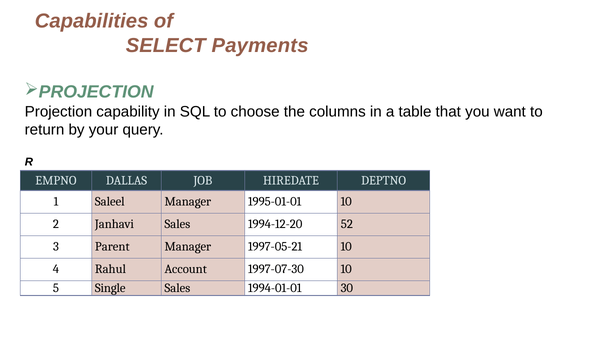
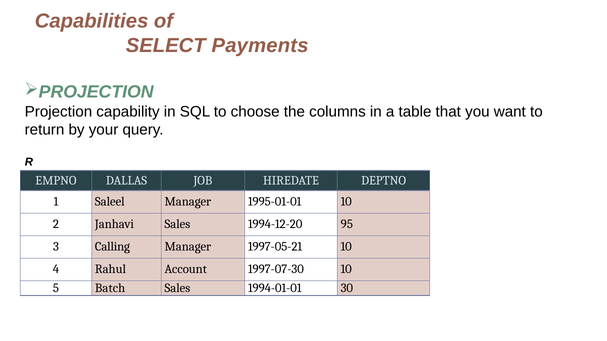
52: 52 -> 95
Parent: Parent -> Calling
Single: Single -> Batch
